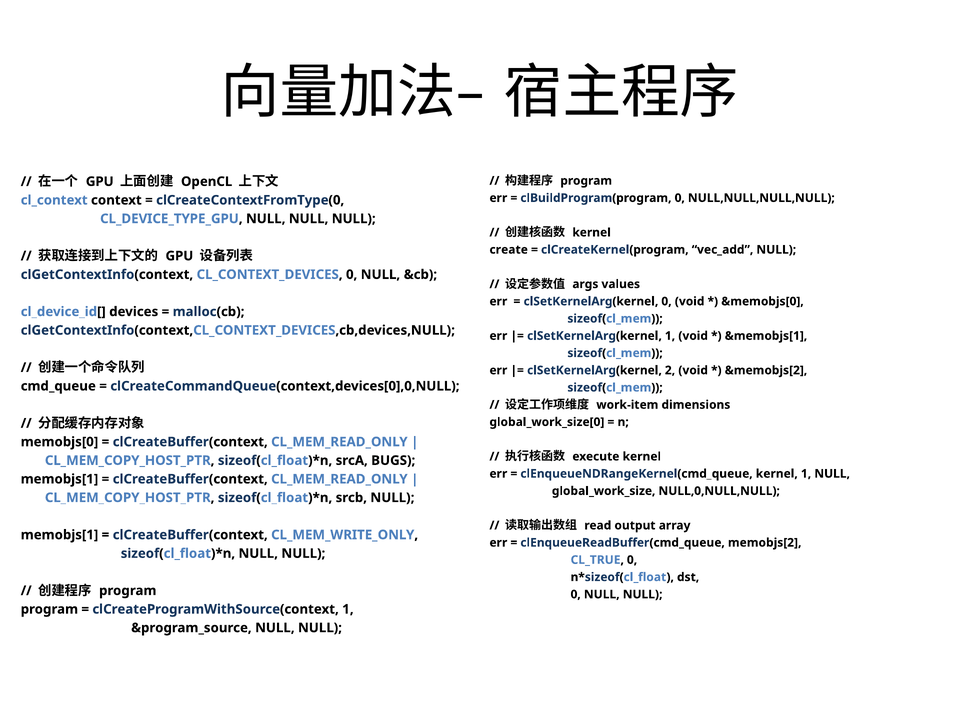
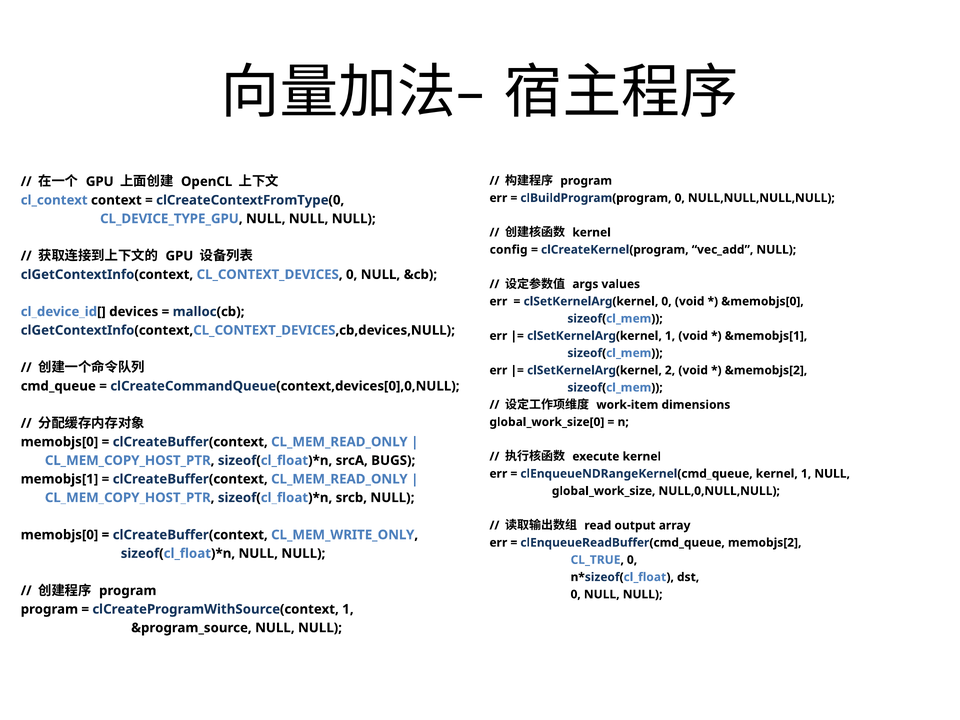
create: create -> config
memobjs[1 at (60, 535): memobjs[1 -> memobjs[0
